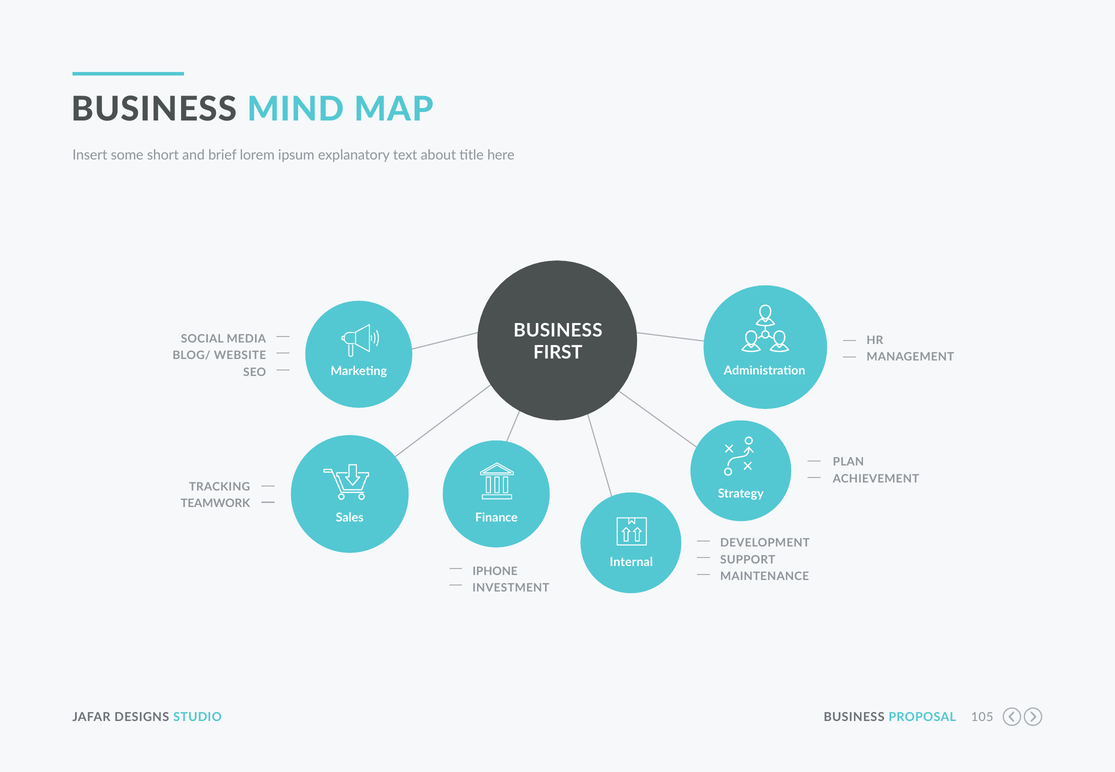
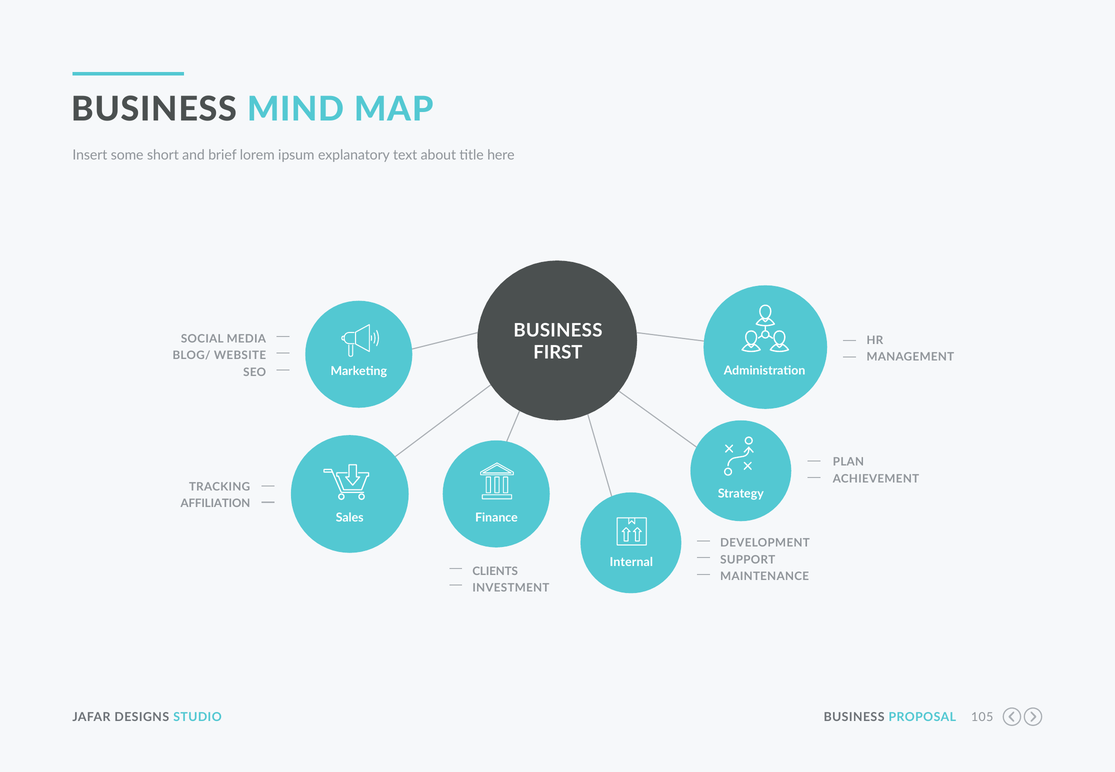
TEAMWORK: TEAMWORK -> AFFILIATION
IPHONE: IPHONE -> CLIENTS
